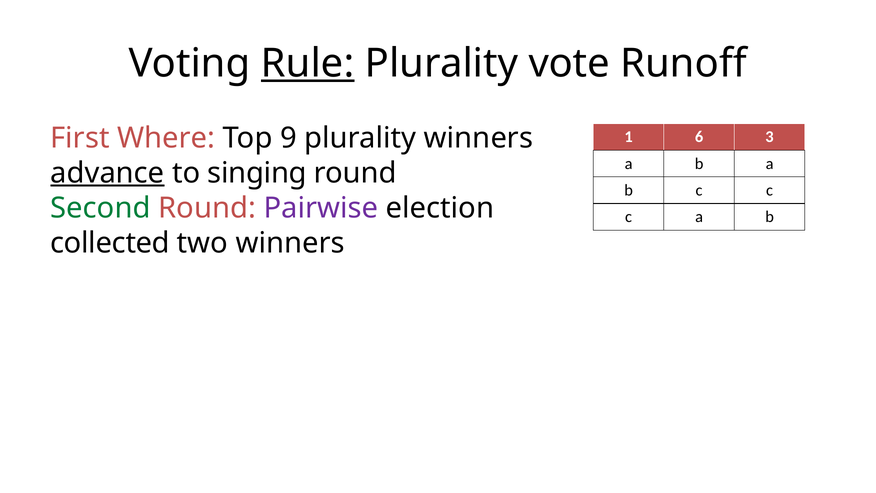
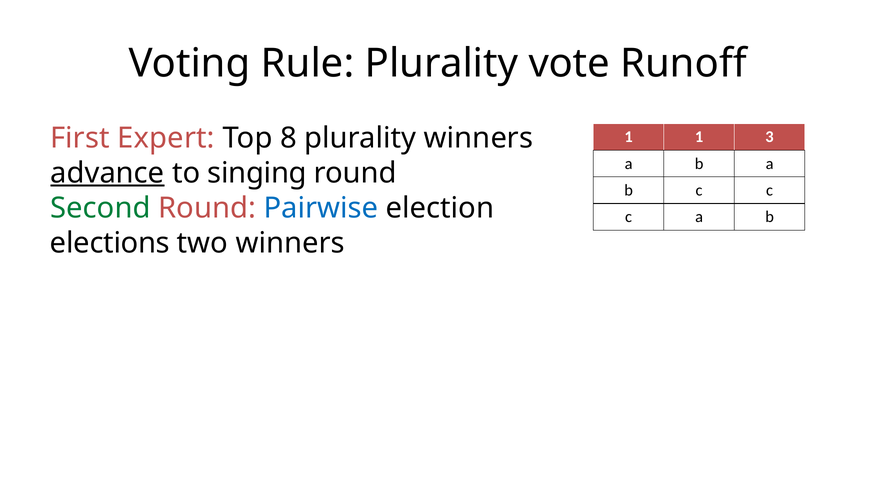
Rule underline: present -> none
Where: Where -> Expert
9: 9 -> 8
1 6: 6 -> 1
Pairwise colour: purple -> blue
collected: collected -> elections
